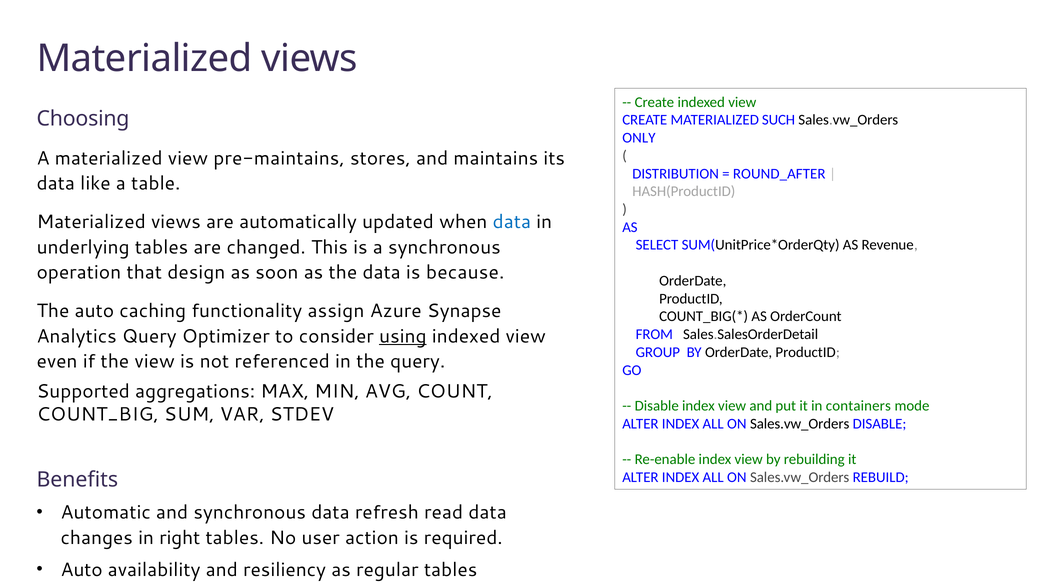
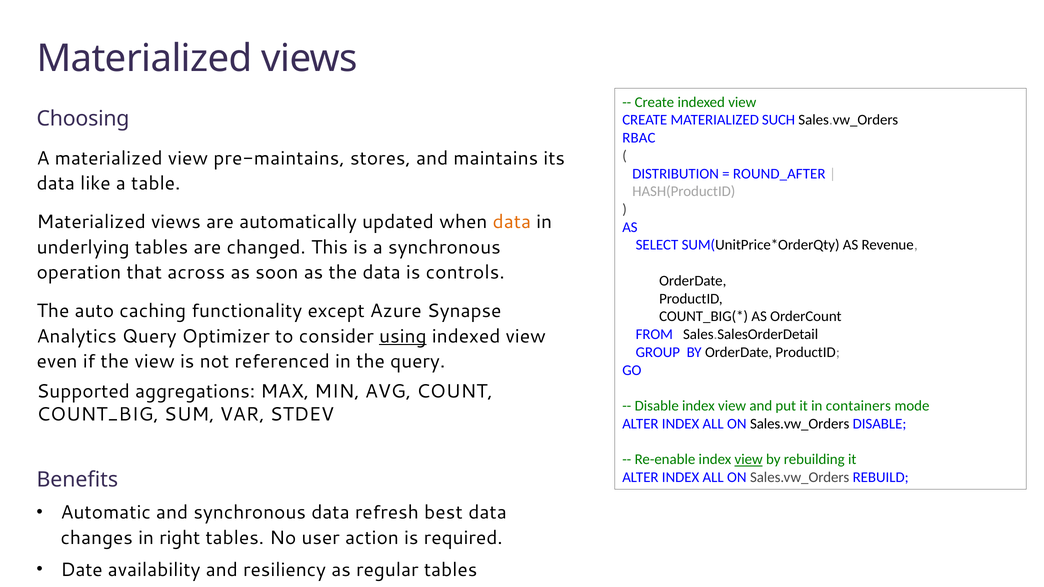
ONLY: ONLY -> RBAC
data at (512, 222) colour: blue -> orange
design: design -> across
because: because -> controls
assign: assign -> except
view at (749, 460) underline: none -> present
read: read -> best
Auto at (82, 570): Auto -> Date
